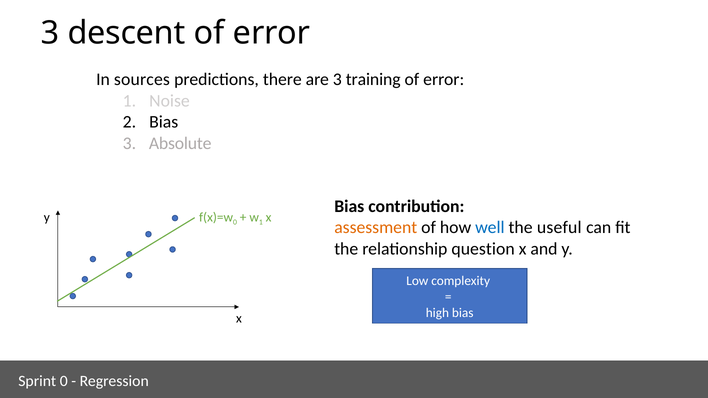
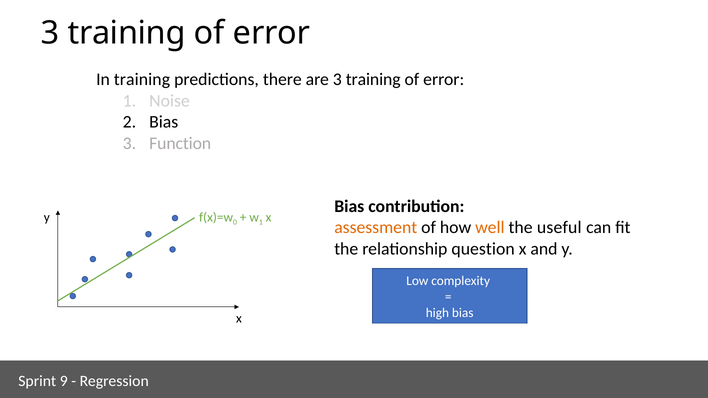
descent at (127, 33): descent -> training
In sources: sources -> training
Absolute: Absolute -> Function
well colour: blue -> orange
Sprint 0: 0 -> 9
